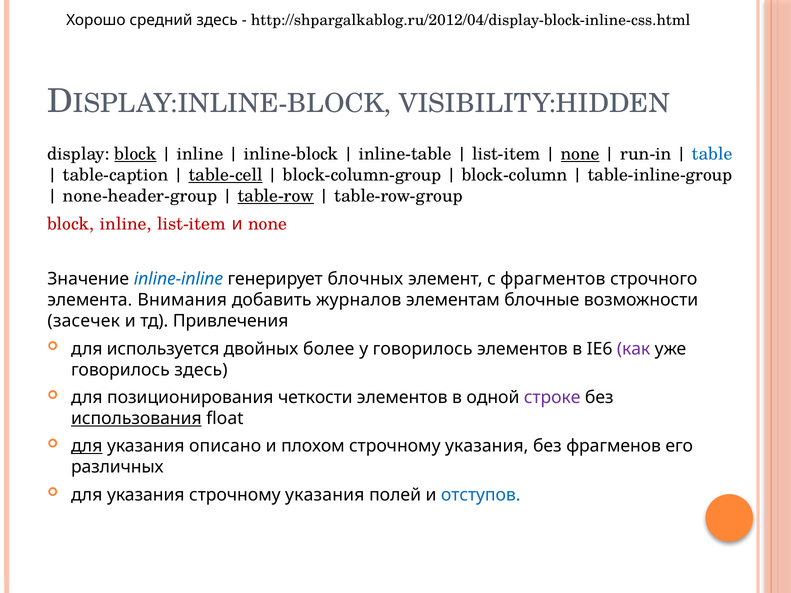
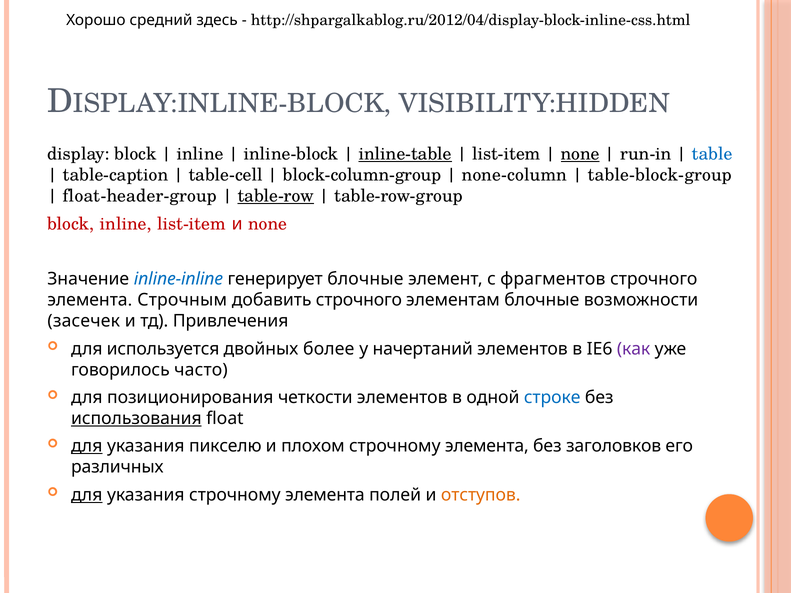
block at (135, 154) underline: present -> none
inline-table underline: none -> present
table-cell underline: present -> none
block-column: block-column -> none-column
table-inline-group: table-inline-group -> table-block-group
none-header-group: none-header-group -> float-header-group
генерирует блочных: блочных -> блочные
Внимания: Внимания -> Строчным
добавить журналов: журналов -> строчного
у говорилось: говорилось -> начертаний
говорилось здесь: здесь -> часто
строке colour: purple -> blue
описано: описано -> пикселю
указания at (487, 446): указания -> элемента
фрагменов: фрагменов -> заголовков
для at (87, 495) underline: none -> present
указания строчному указания: указания -> элемента
отступов colour: blue -> orange
